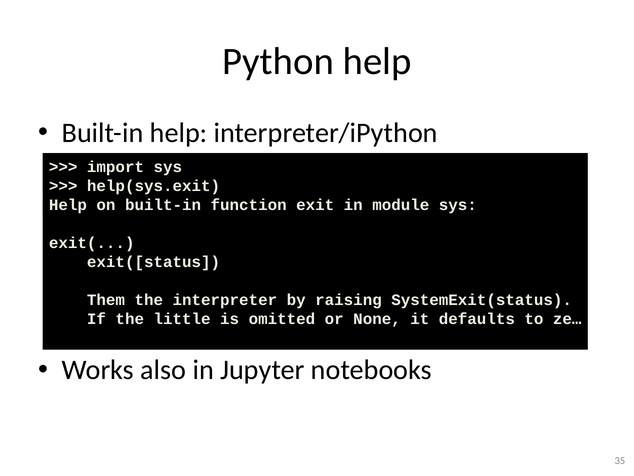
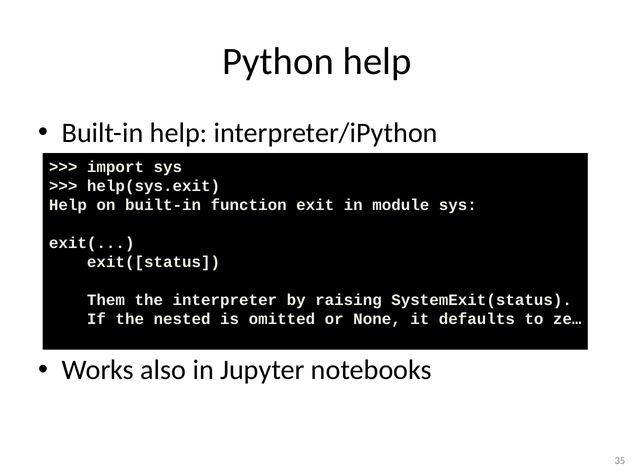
little: little -> nested
